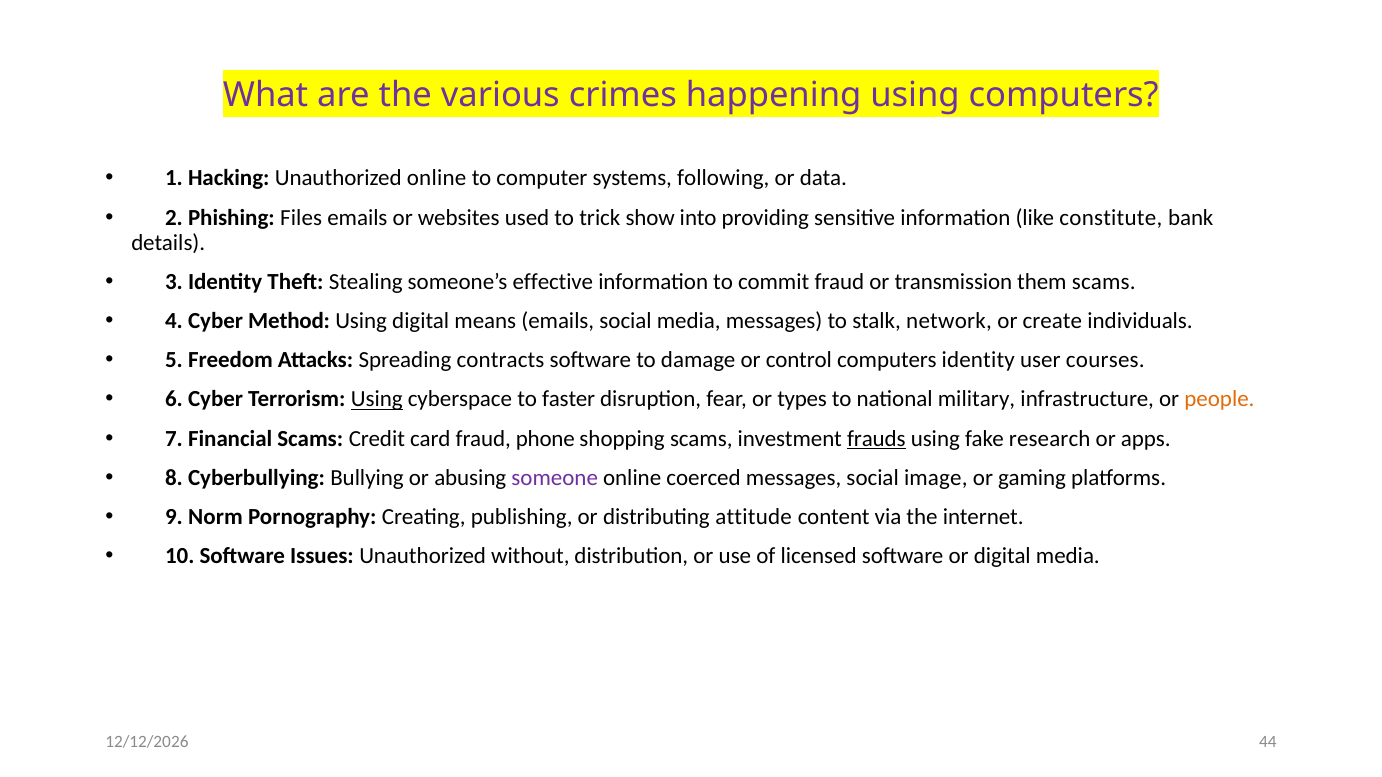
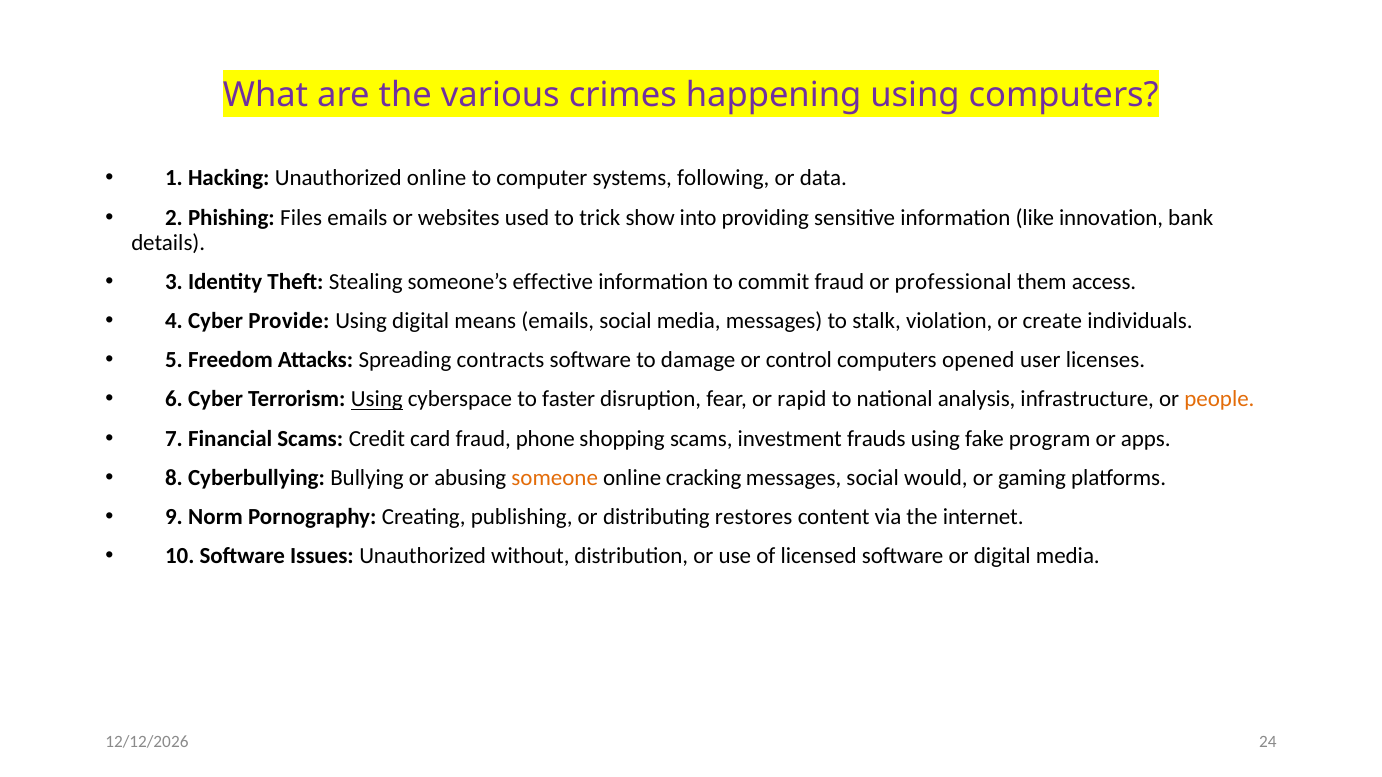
constitute: constitute -> innovation
transmission: transmission -> professional
them scams: scams -> access
Method: Method -> Provide
network: network -> violation
computers identity: identity -> opened
courses: courses -> licenses
types: types -> rapid
military: military -> analysis
frauds underline: present -> none
research: research -> program
someone colour: purple -> orange
coerced: coerced -> cracking
image: image -> would
attitude: attitude -> restores
44: 44 -> 24
